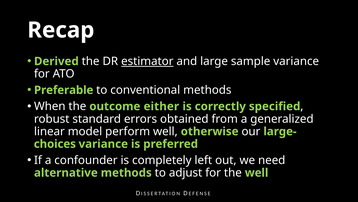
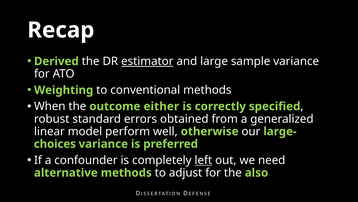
Preferable: Preferable -> Weighting
left underline: none -> present
the well: well -> also
